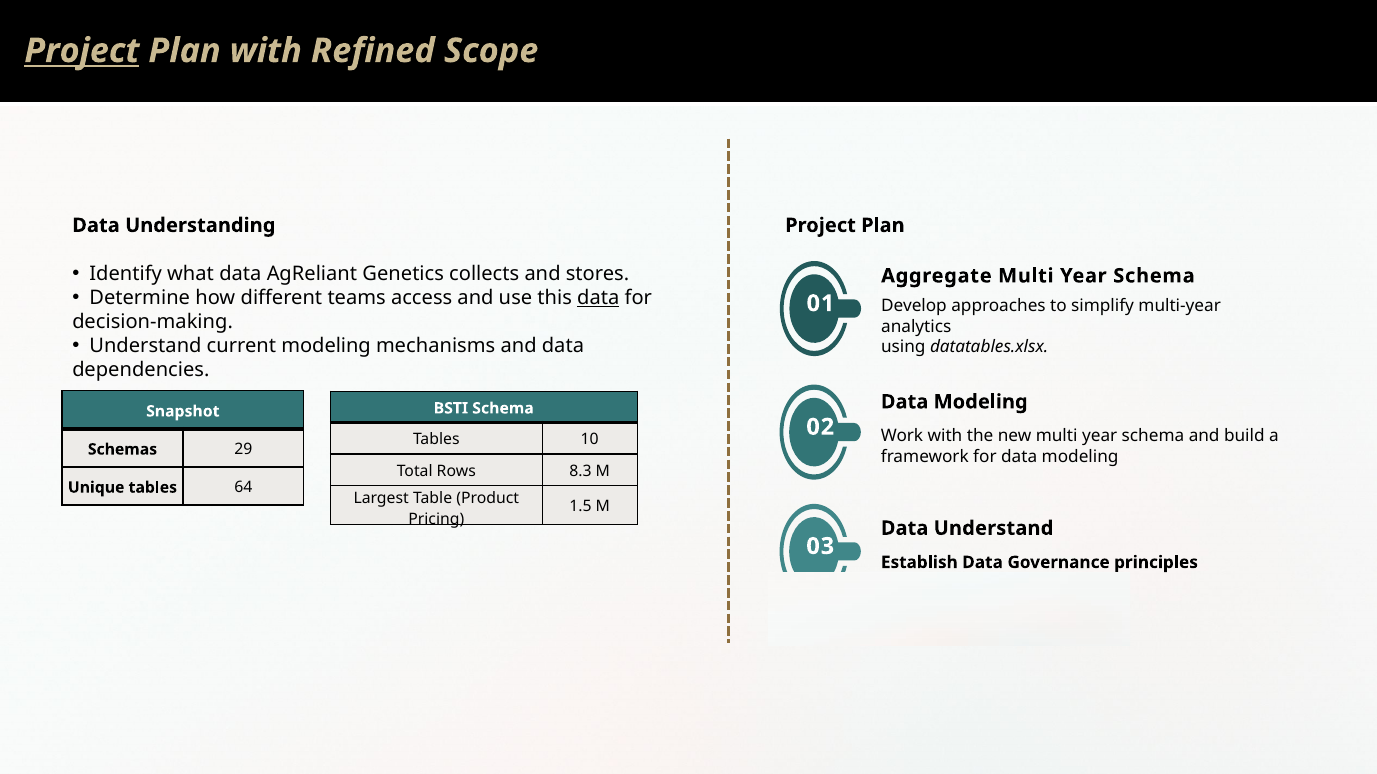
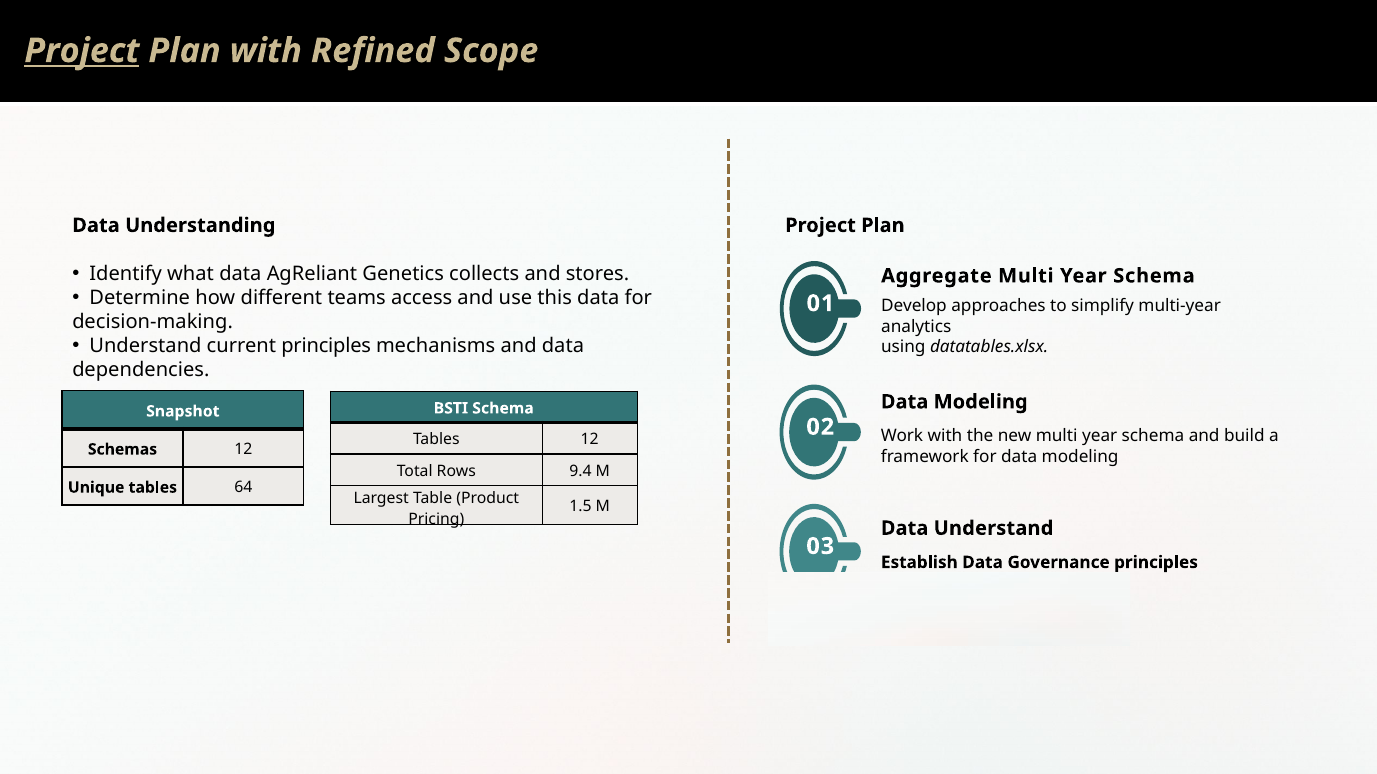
data at (598, 298) underline: present -> none
current modeling: modeling -> principles
Tables 10: 10 -> 12
Schemas 29: 29 -> 12
8.3: 8.3 -> 9.4
